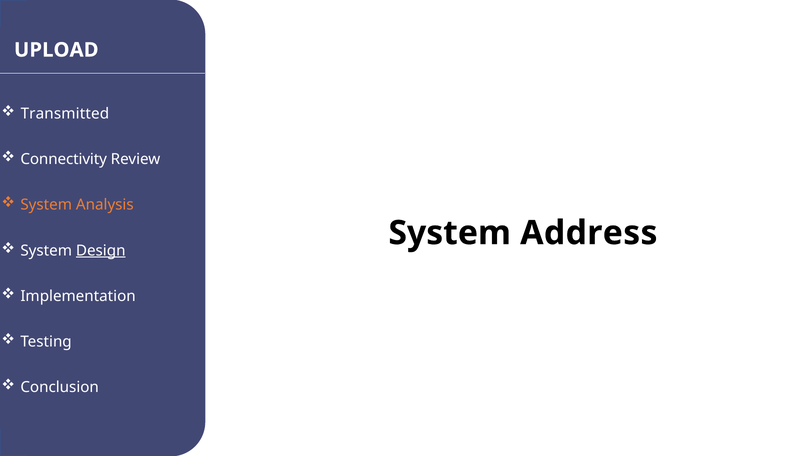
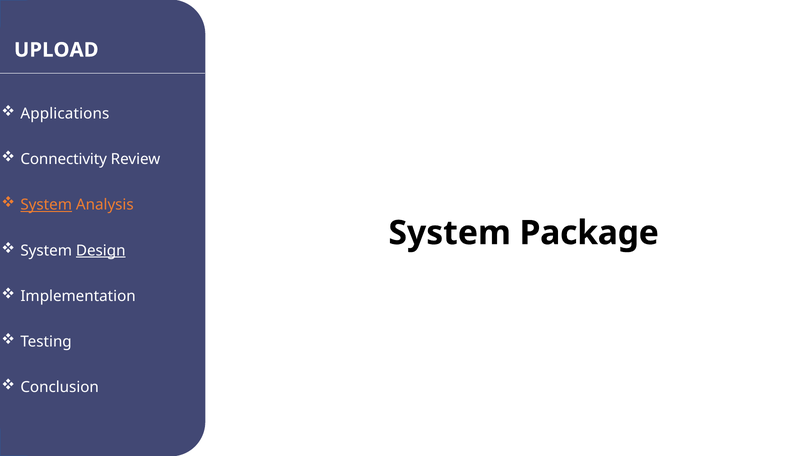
Transmitted: Transmitted -> Applications
System at (46, 205) underline: none -> present
Address: Address -> Package
